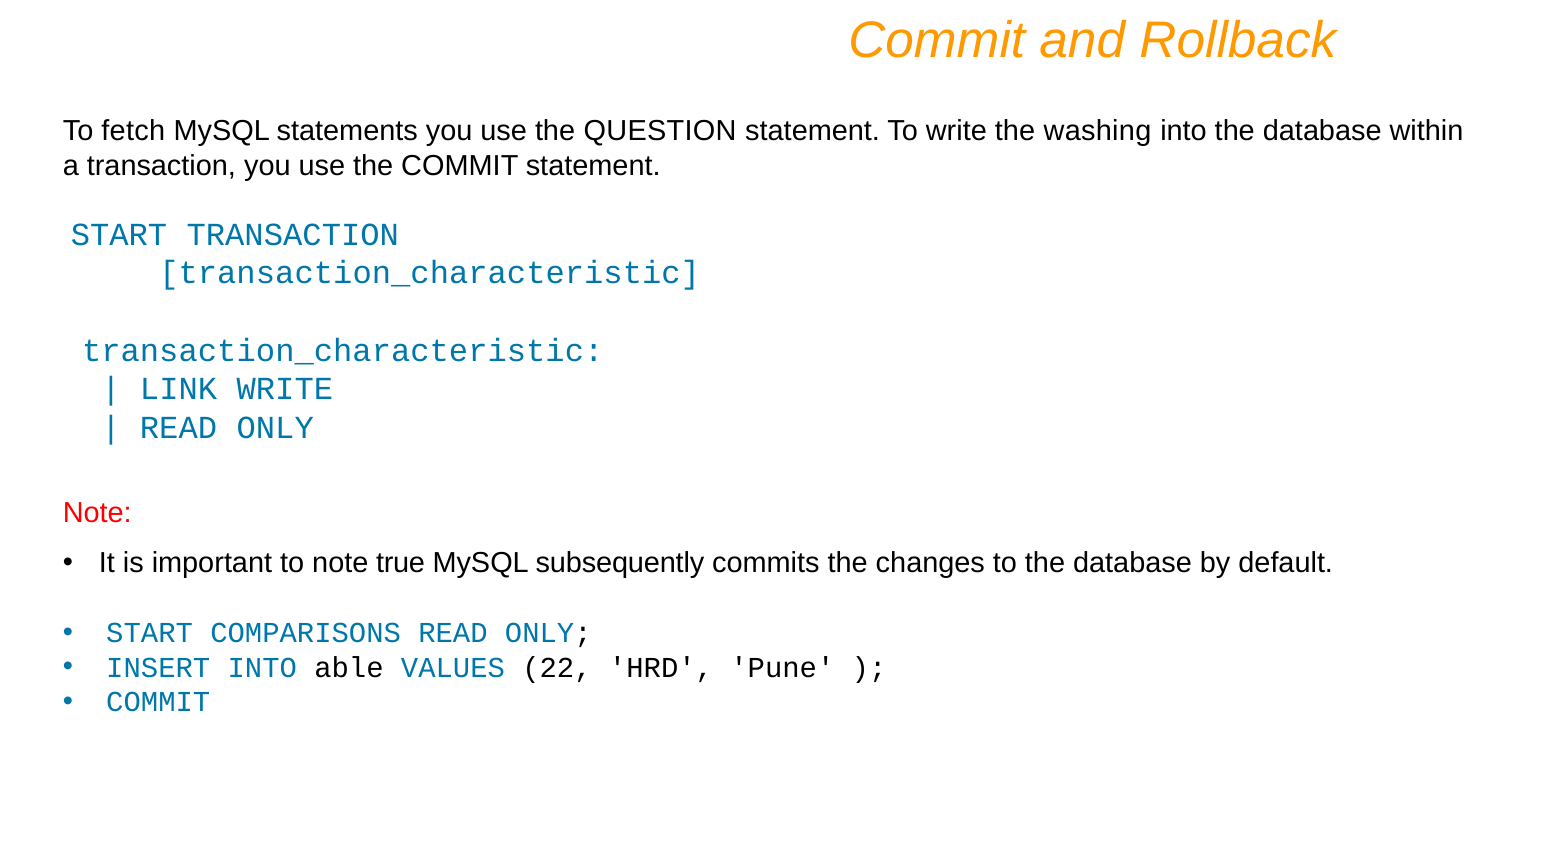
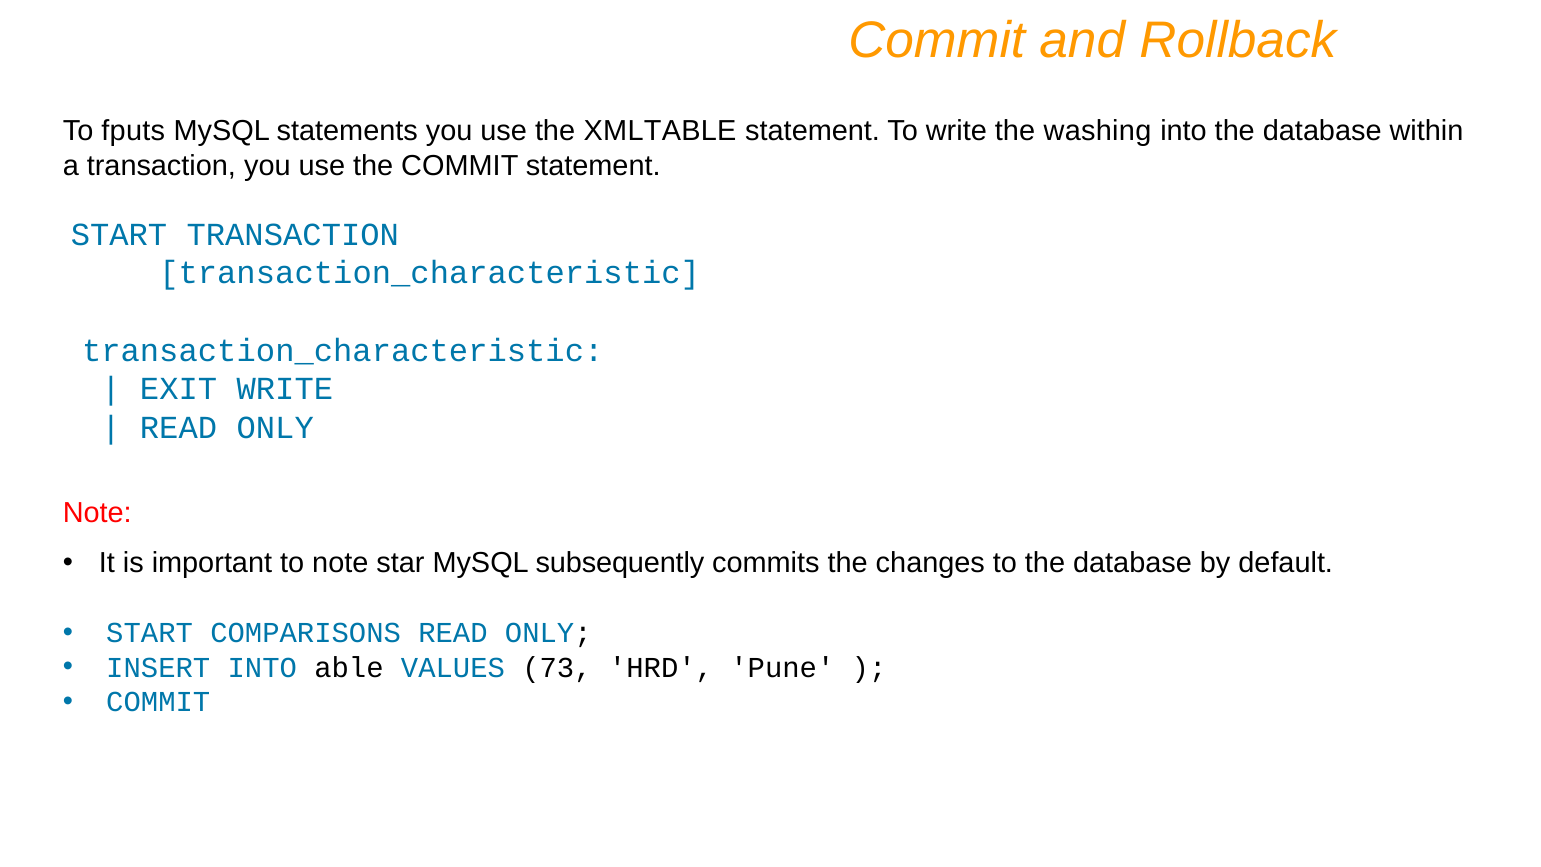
fetch: fetch -> fputs
QUESTION: QUESTION -> XMLTABLE
LINK: LINK -> EXIT
true: true -> star
22: 22 -> 73
